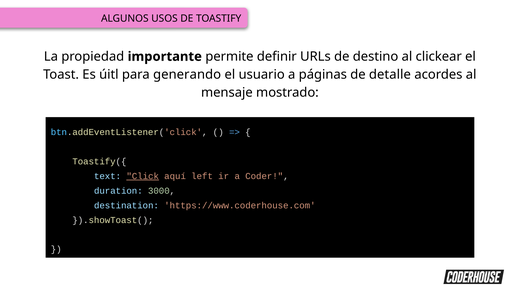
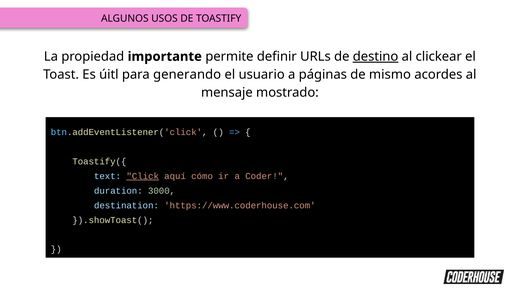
destino underline: none -> present
detalle: detalle -> mismo
left: left -> cómo
